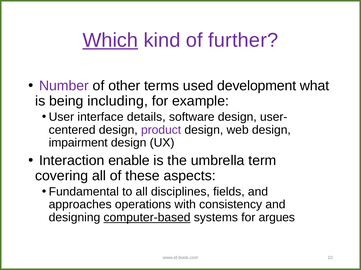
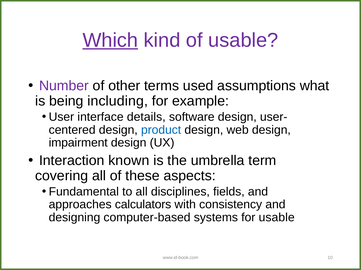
of further: further -> usable
development: development -> assumptions
product colour: purple -> blue
enable: enable -> known
operations: operations -> calculators
computer-based underline: present -> none
for argues: argues -> usable
